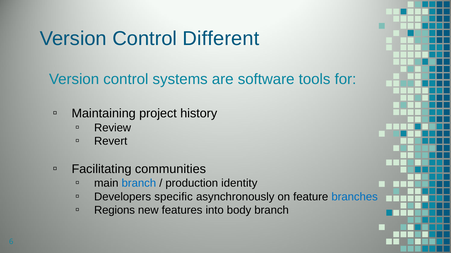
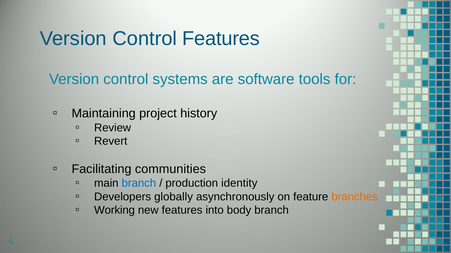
Control Different: Different -> Features
specific: specific -> globally
branches colour: blue -> orange
Regions: Regions -> Working
